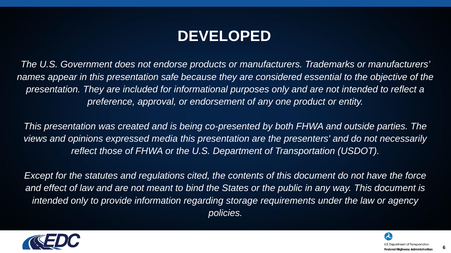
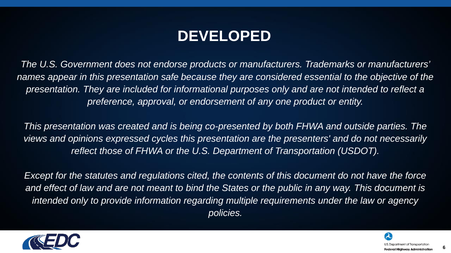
media: media -> cycles
storage: storage -> multiple
